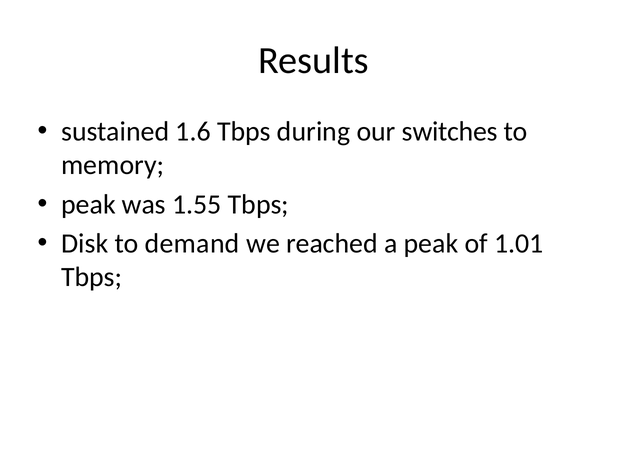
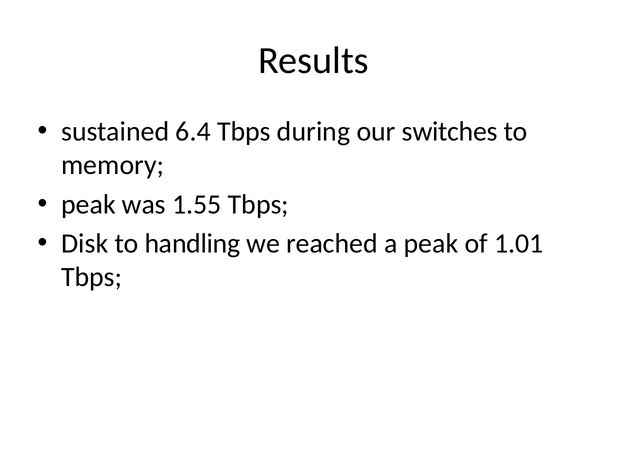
1.6: 1.6 -> 6.4
demand: demand -> handling
